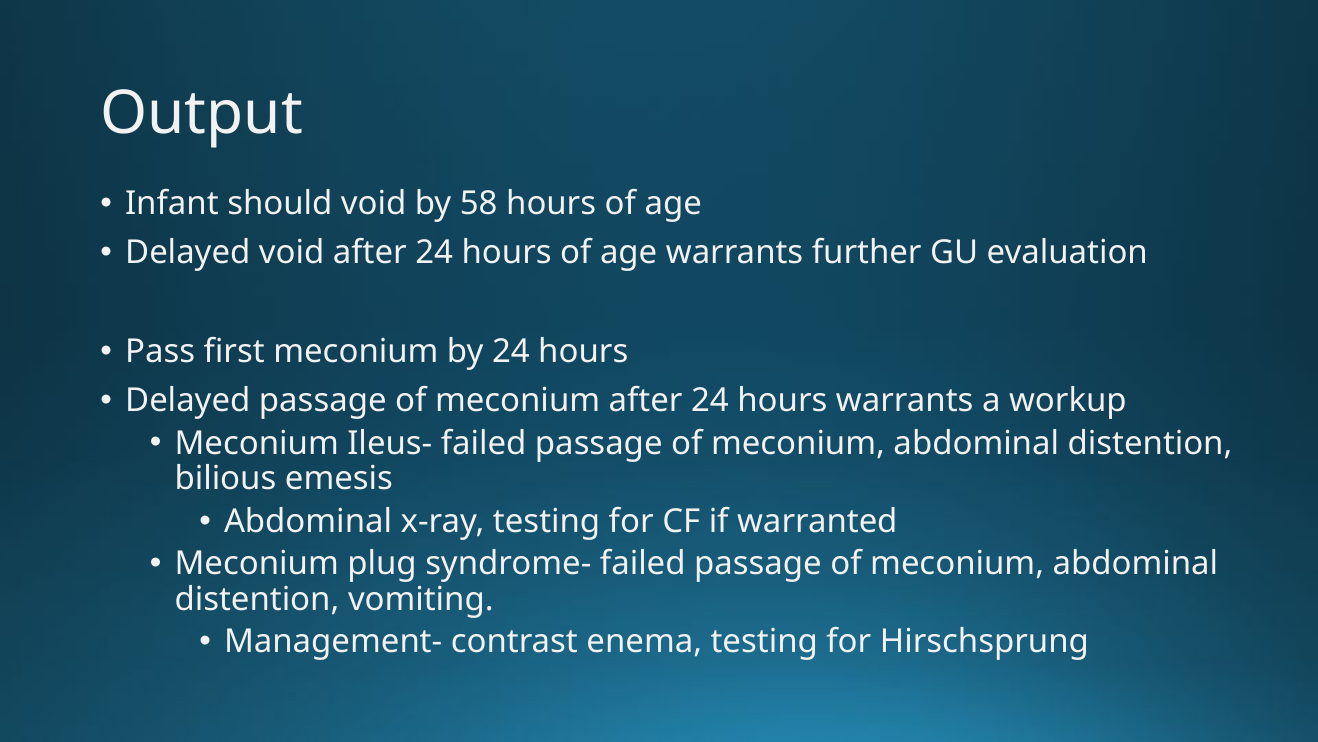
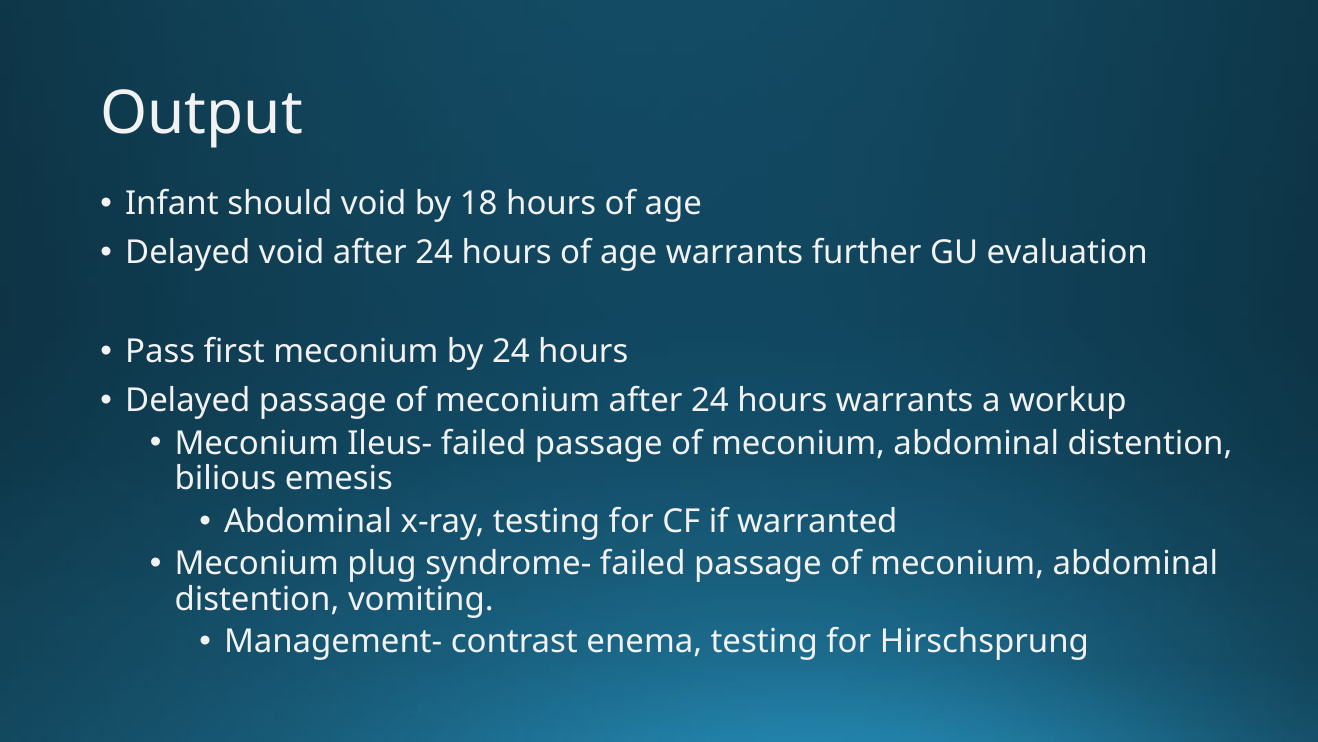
58: 58 -> 18
